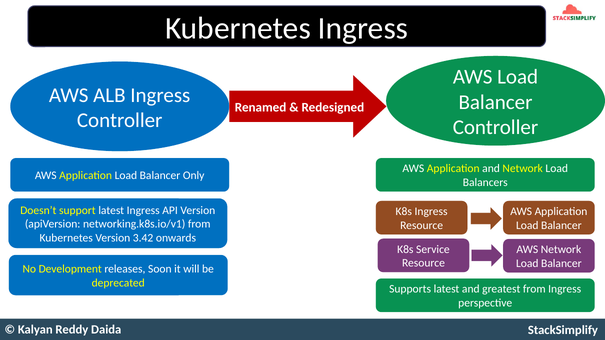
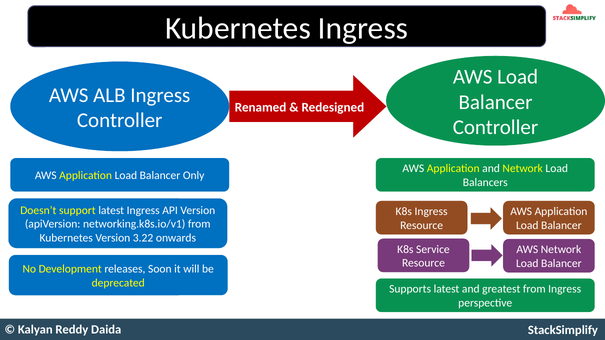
3.42: 3.42 -> 3.22
